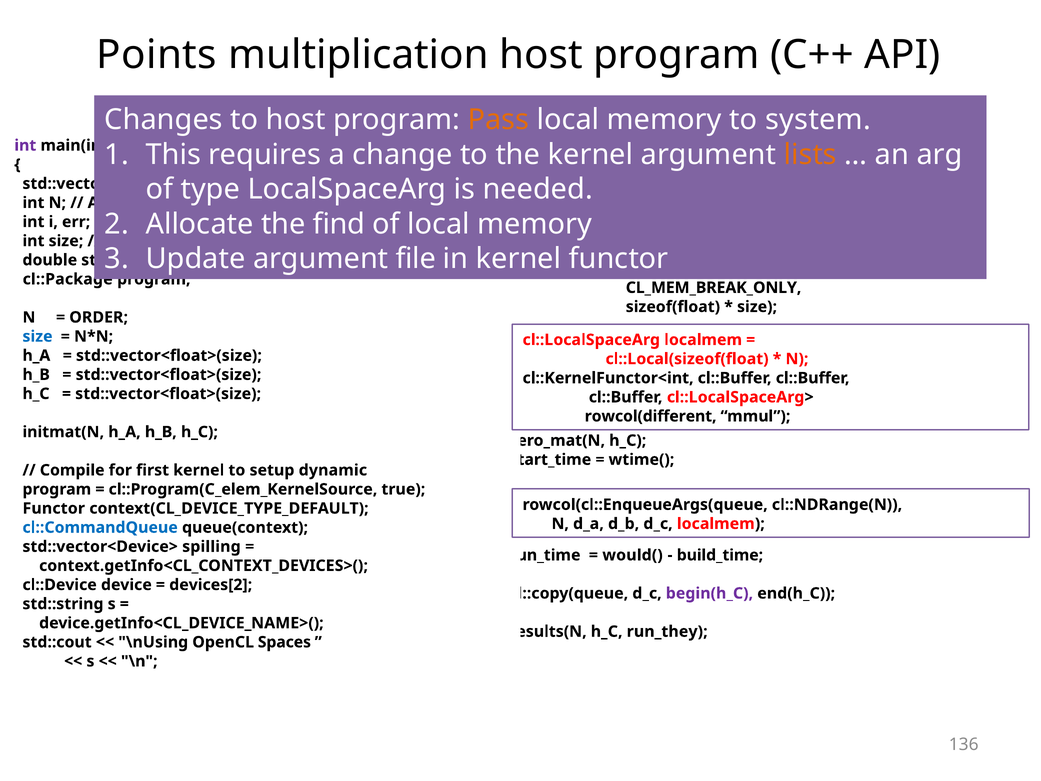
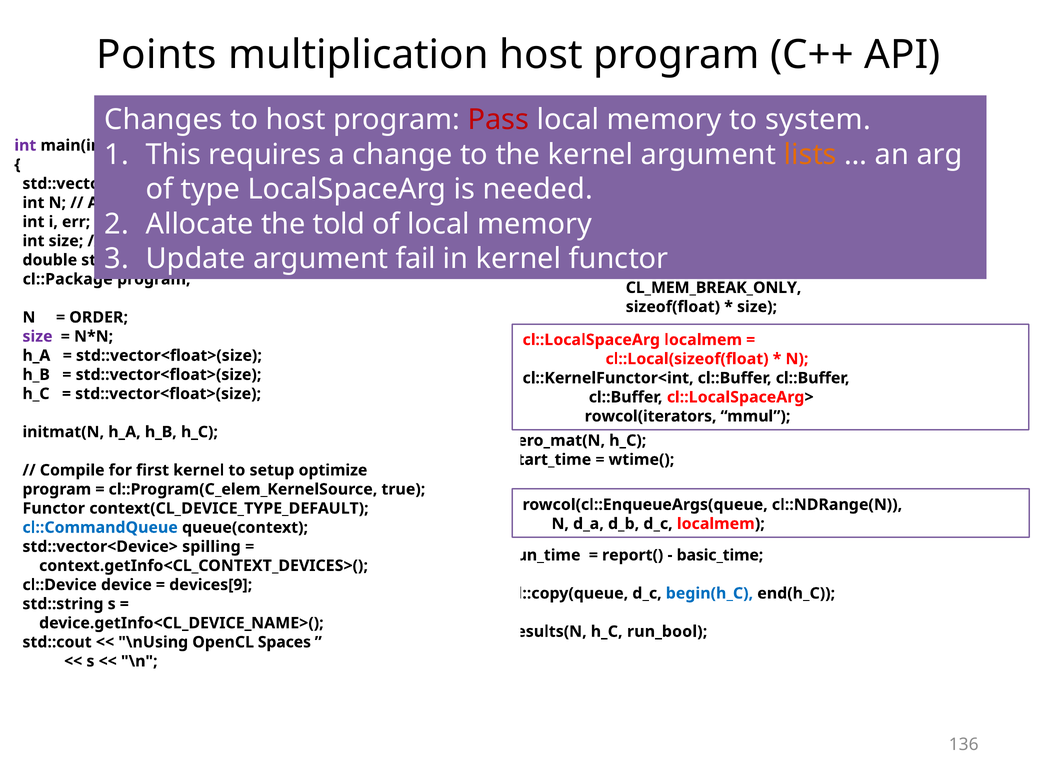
Pass colour: orange -> red
find: find -> told
file: file -> fail
size at (38, 336) colour: blue -> purple
rowcol(different: rowcol(different -> rowcol(iterators
dynamic: dynamic -> optimize
would(: would( -> report(
build_time: build_time -> basic_time
devices[2: devices[2 -> devices[9
begin(h_C colour: purple -> blue
run_they: run_they -> run_bool
